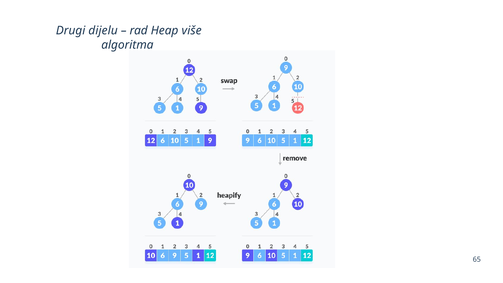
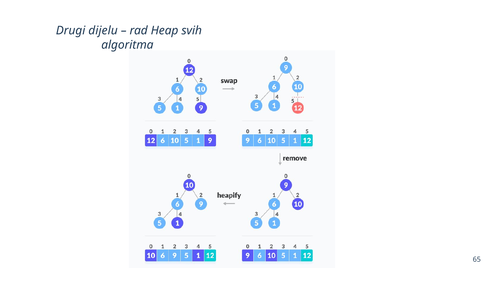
više: više -> svih
